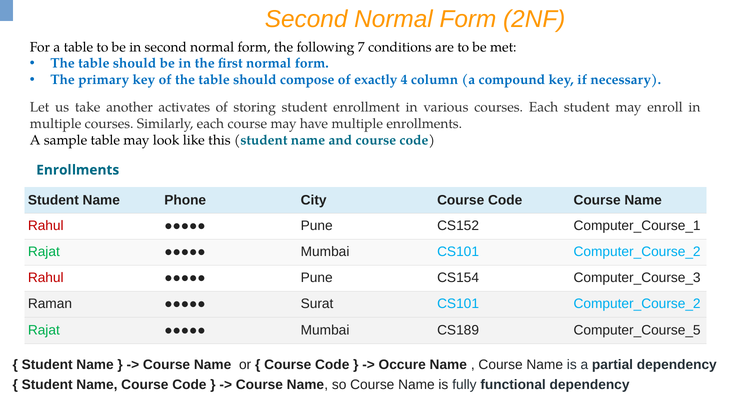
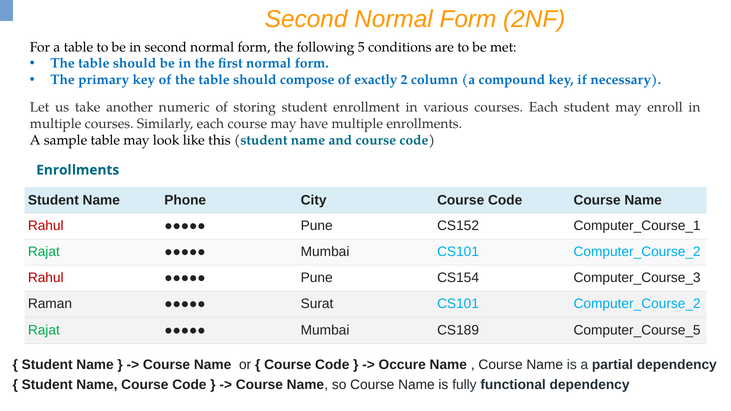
7: 7 -> 5
4: 4 -> 2
activates: activates -> numeric
